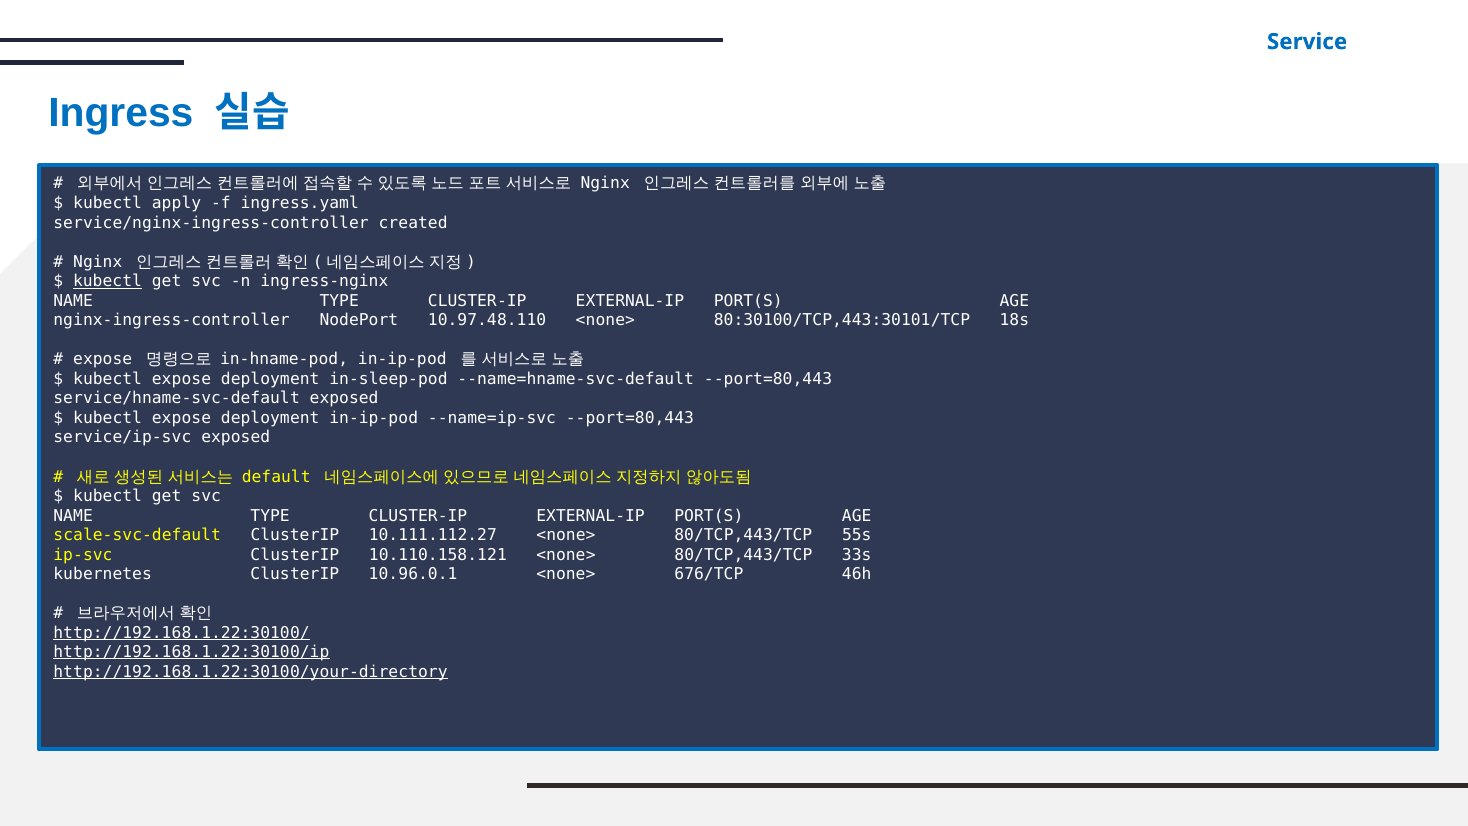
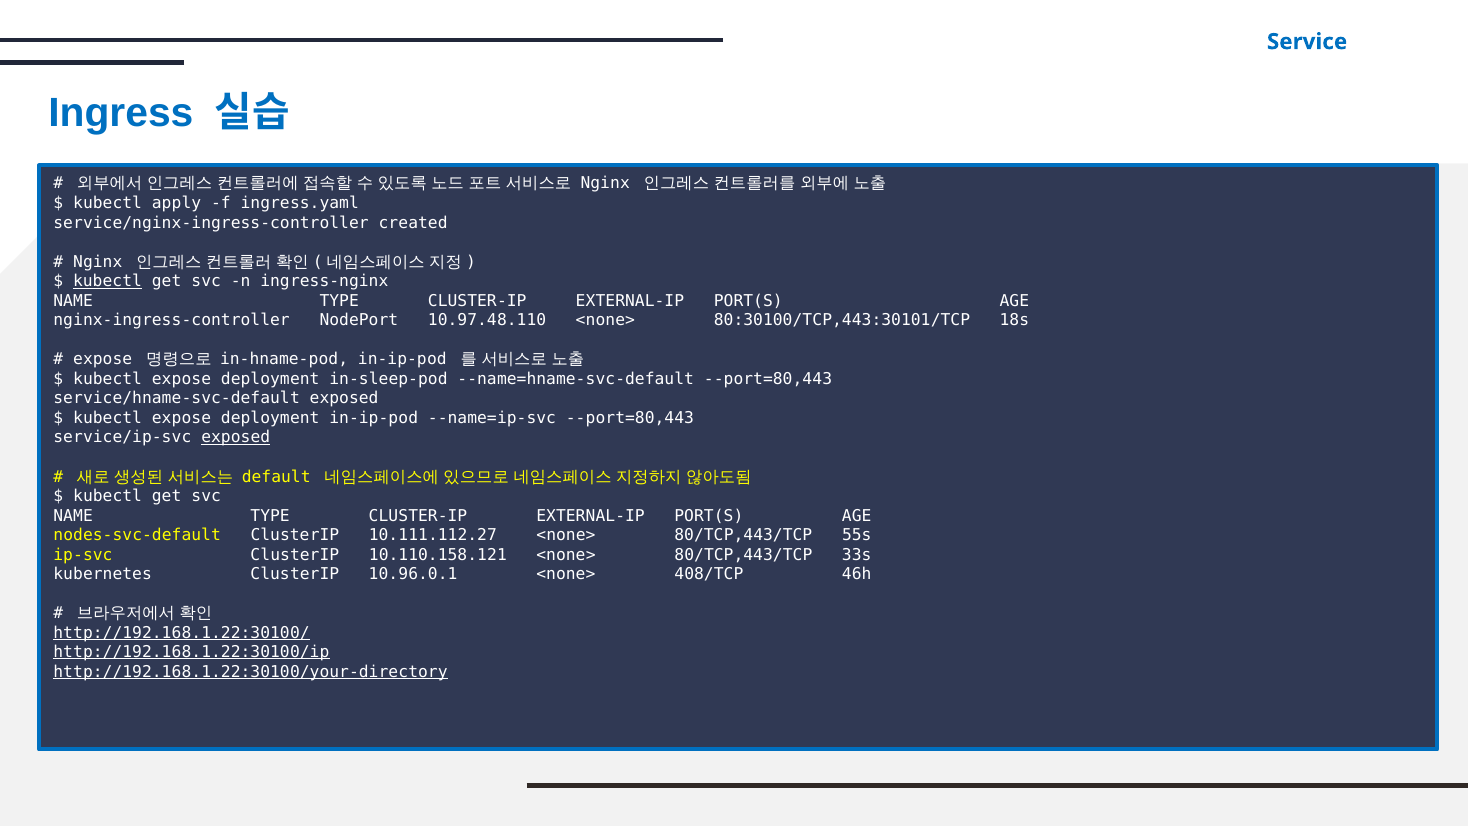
exposed at (236, 437) underline: none -> present
scale-svc-default: scale-svc-default -> nodes-svc-default
676/TCP: 676/TCP -> 408/TCP
